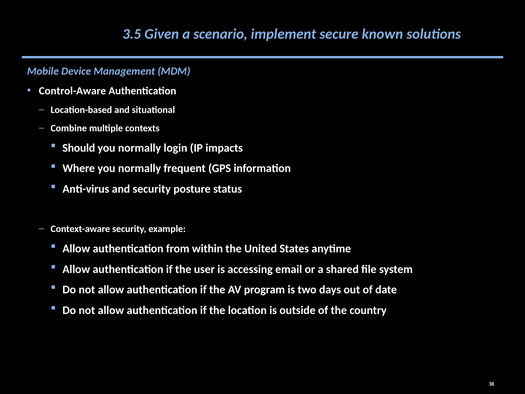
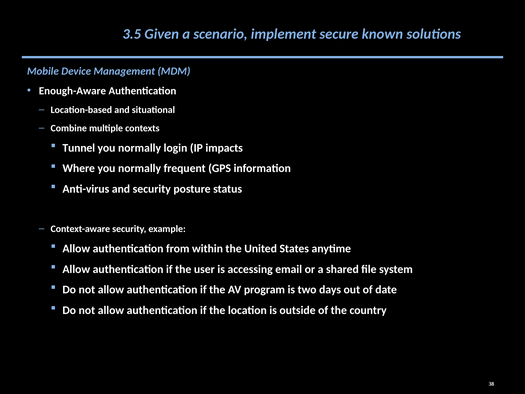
Control-Aware: Control-Aware -> Enough-Aware
Should: Should -> Tunnel
